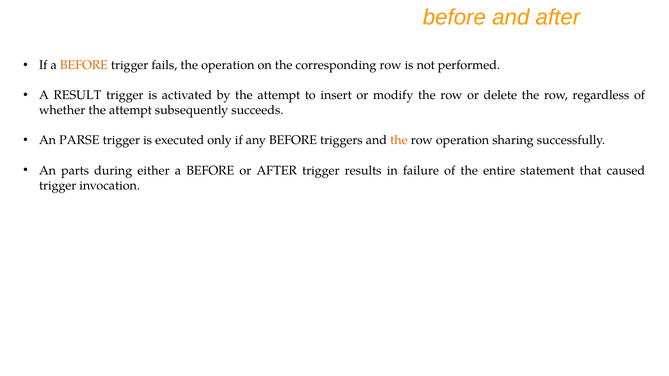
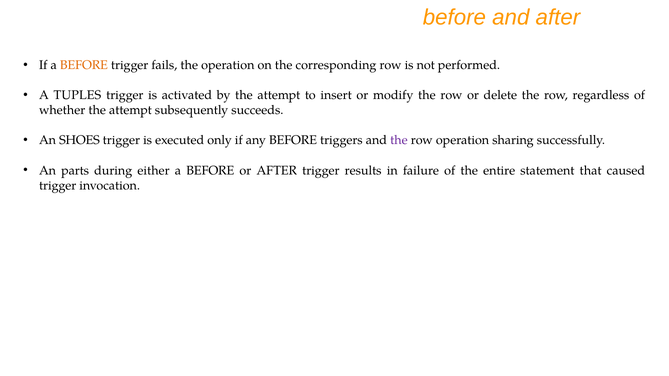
RESULT: RESULT -> TUPLES
PARSE: PARSE -> SHOES
the at (399, 140) colour: orange -> purple
